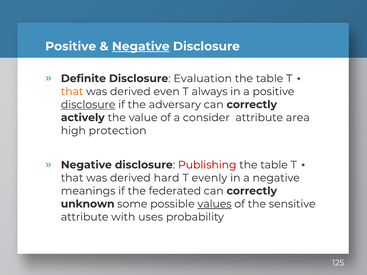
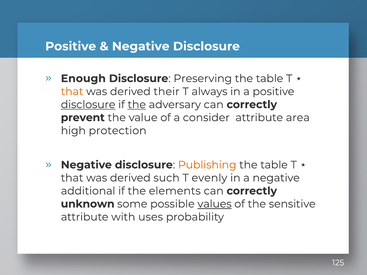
Negative at (141, 46) underline: present -> none
Definite: Definite -> Enough
Evaluation: Evaluation -> Preserving
even: even -> their
the at (137, 105) underline: none -> present
actively: actively -> prevent
Publishing colour: red -> orange
hard: hard -> such
meanings: meanings -> additional
federated: federated -> elements
